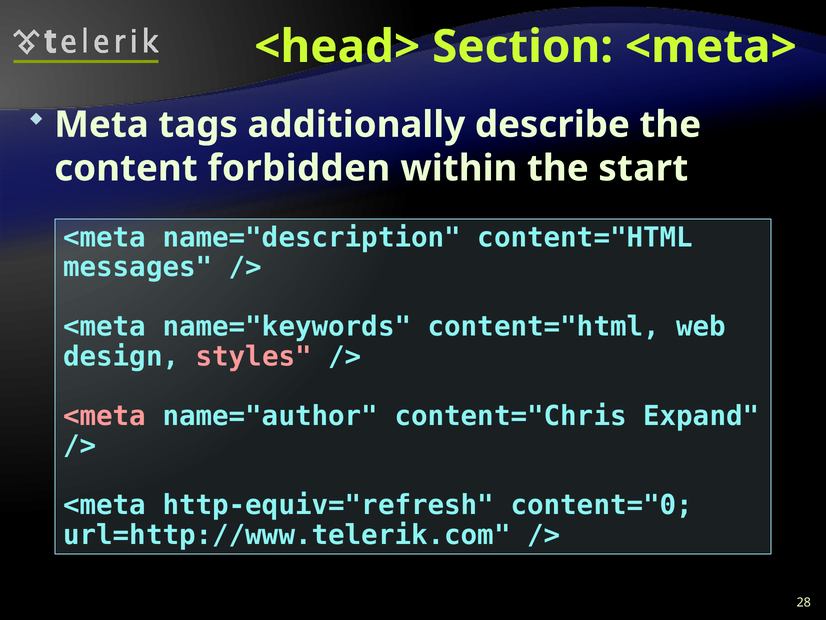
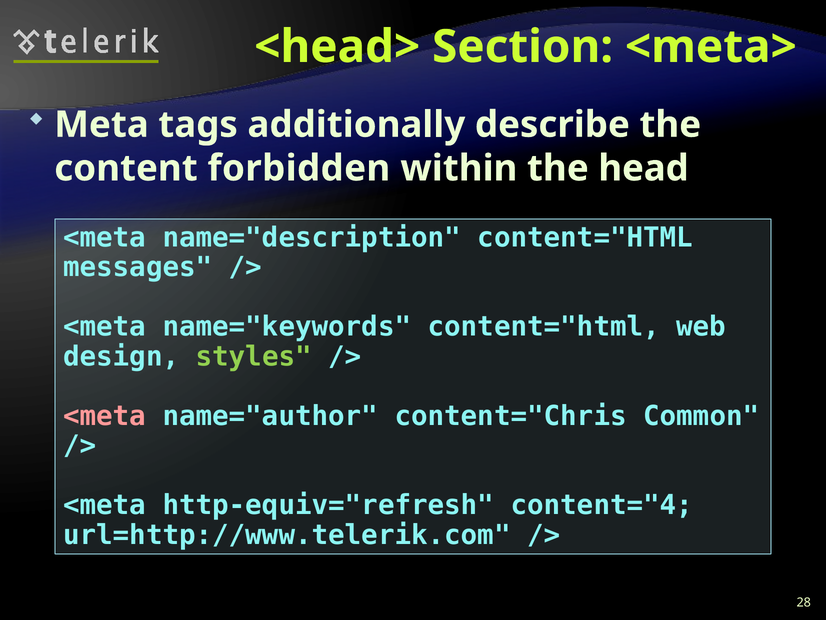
start: start -> head
styles colour: pink -> light green
Expand: Expand -> Common
content="0: content="0 -> content="4
